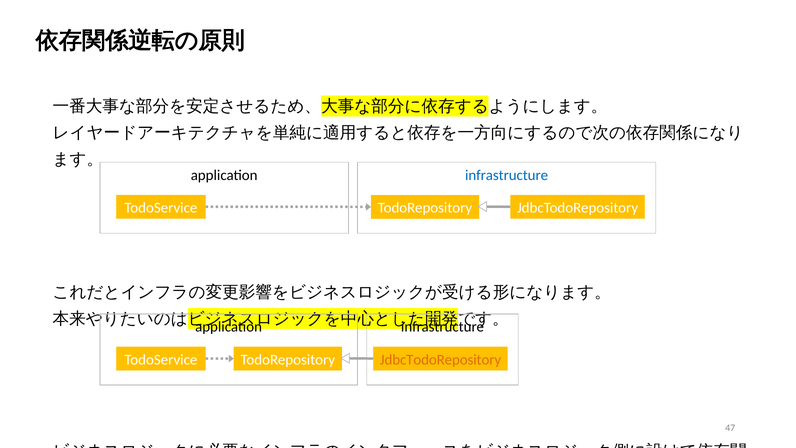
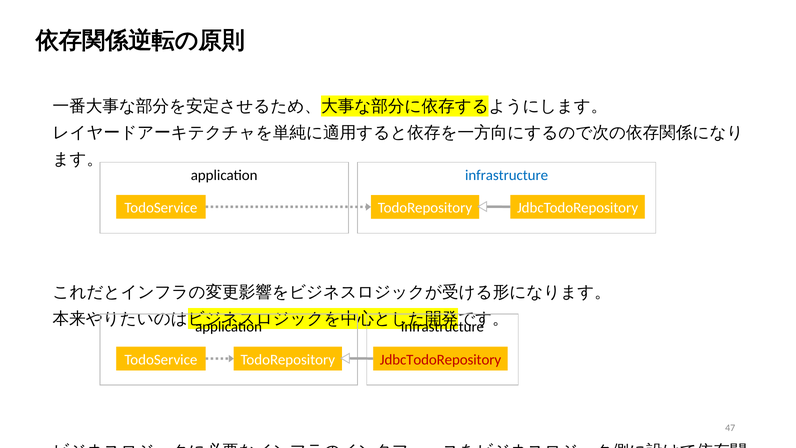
JdbcTodoRepository at (440, 359) colour: orange -> red
